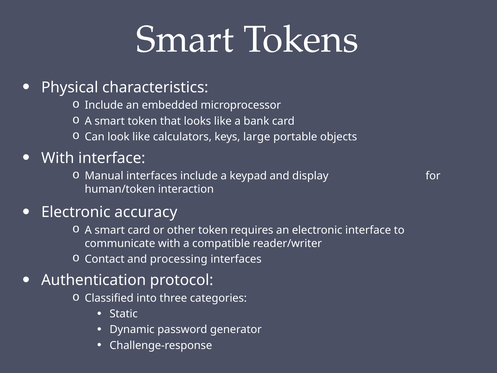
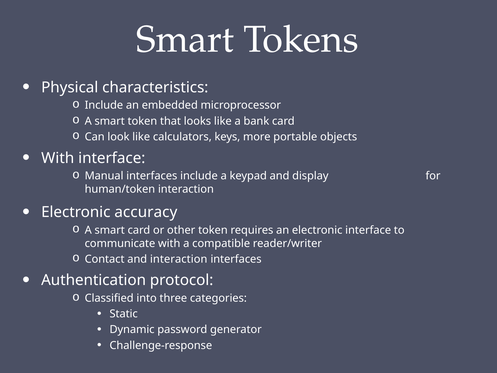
large: large -> more
and processing: processing -> interaction
